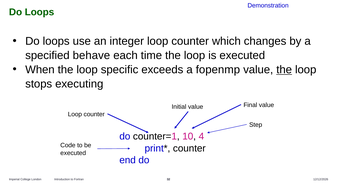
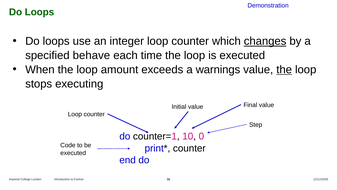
changes underline: none -> present
specific: specific -> amount
fopenmp: fopenmp -> warnings
4: 4 -> 0
